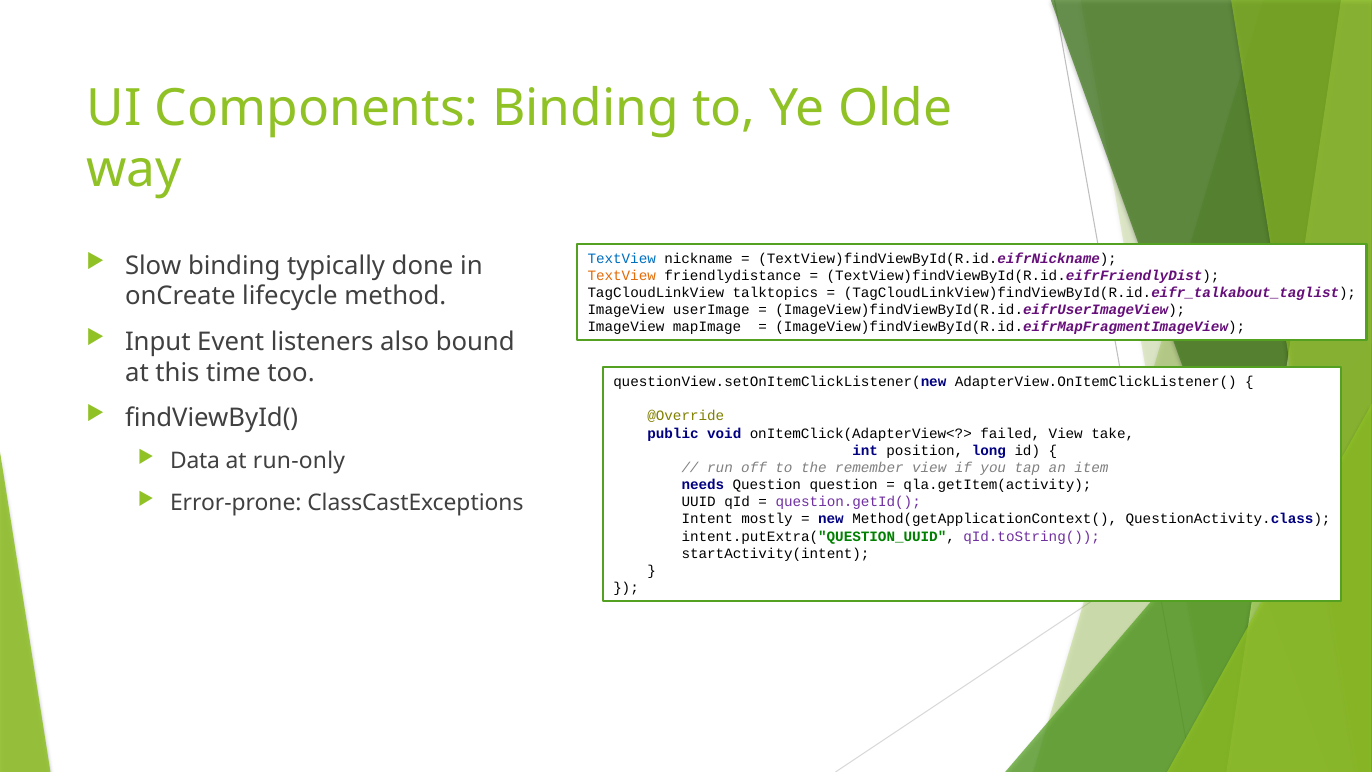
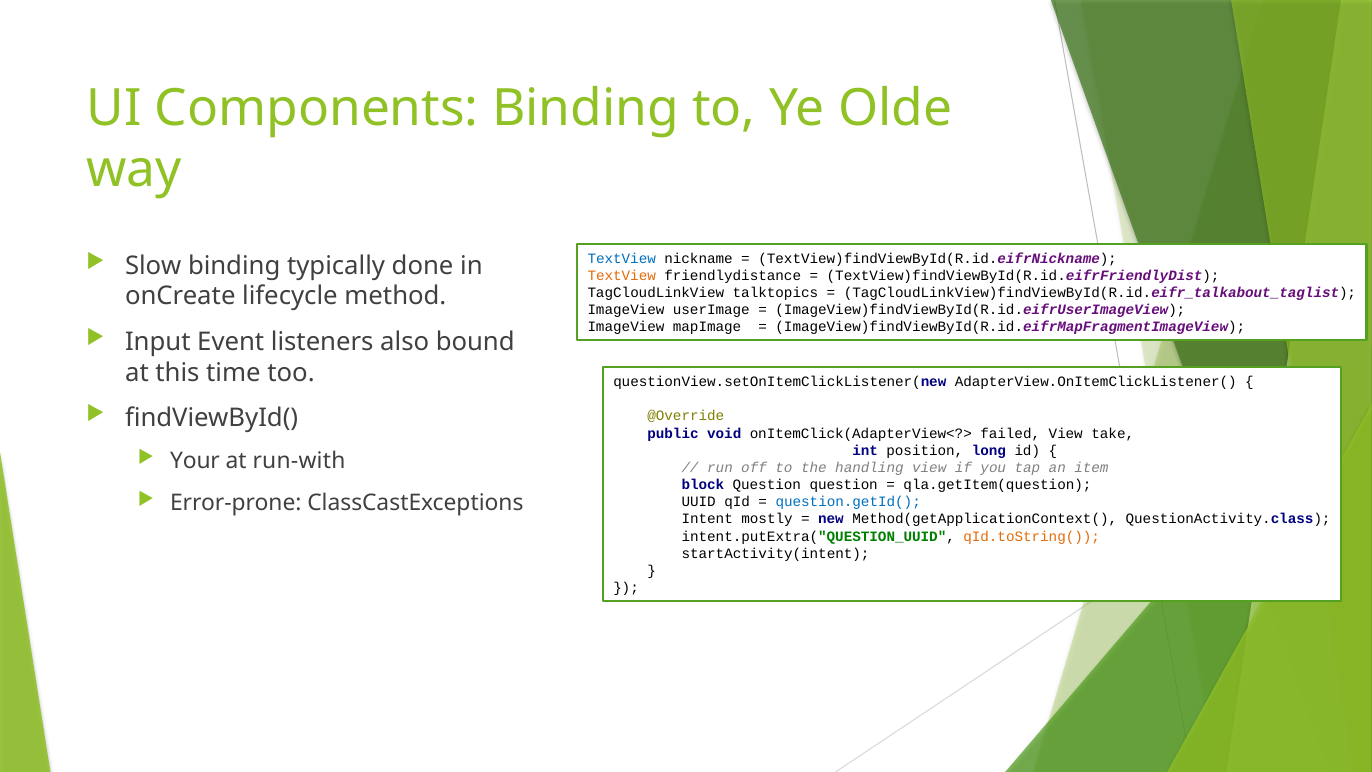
Data: Data -> Your
run-only: run-only -> run-with
remember: remember -> handling
needs: needs -> block
qla.getItem(activity: qla.getItem(activity -> qla.getItem(question
question.getId( colour: purple -> blue
qId.toString( colour: purple -> orange
